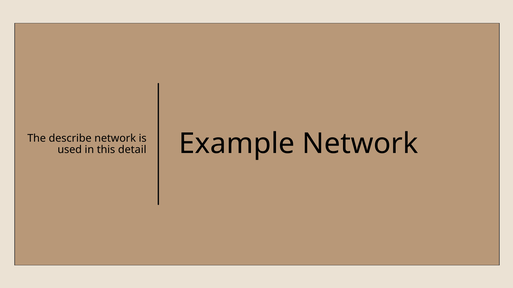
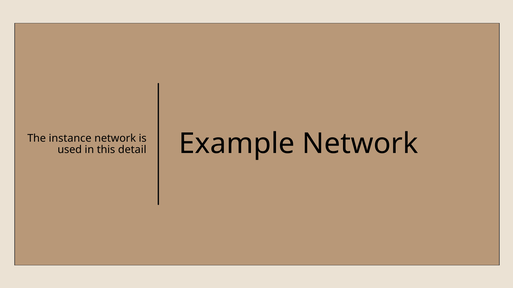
describe: describe -> instance
